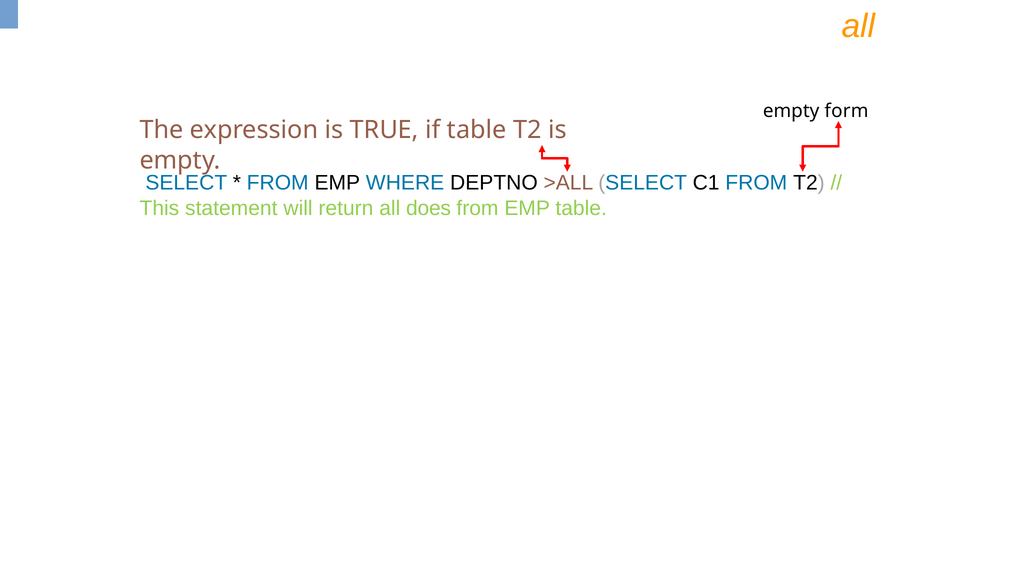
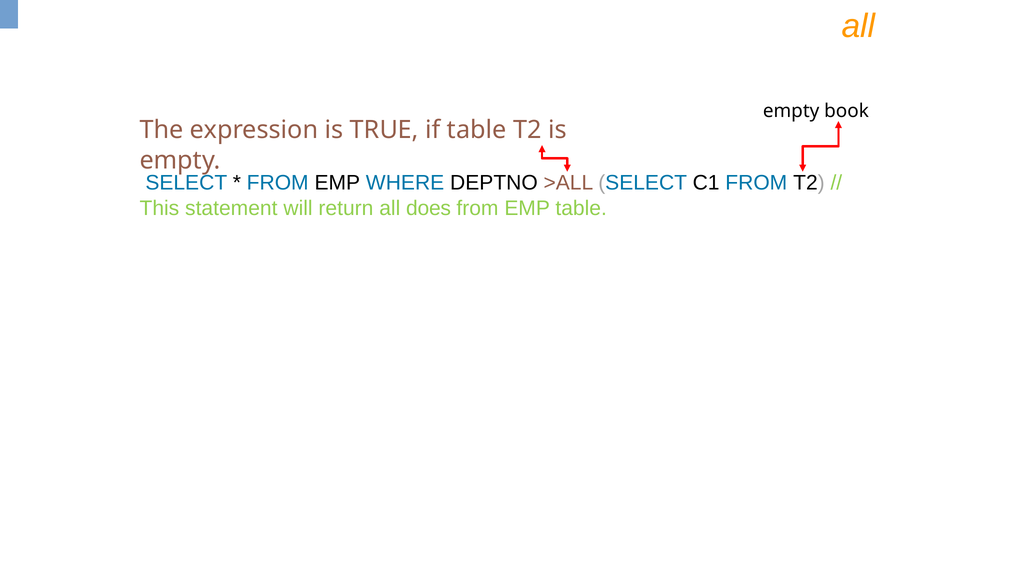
form: form -> book
